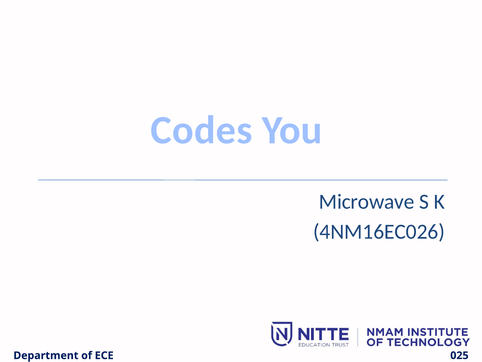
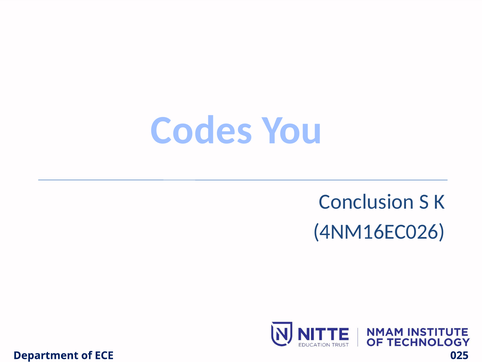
Microwave: Microwave -> Conclusion
